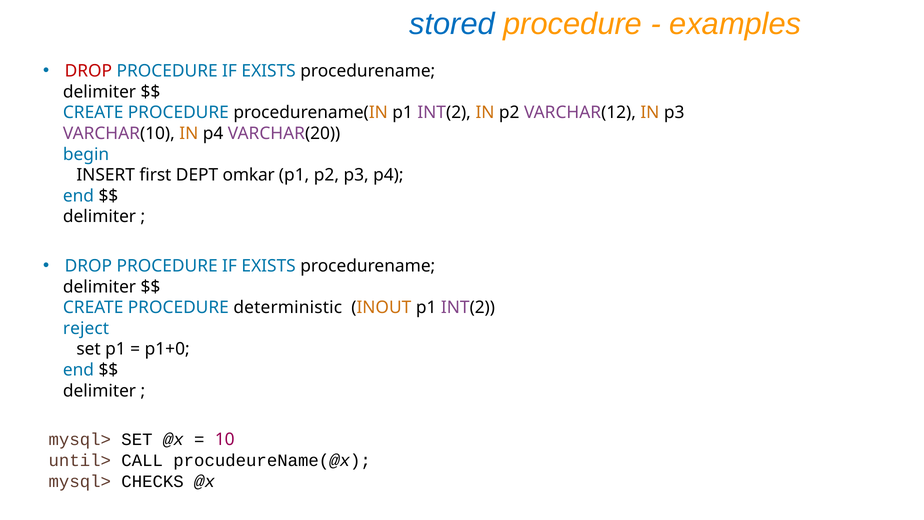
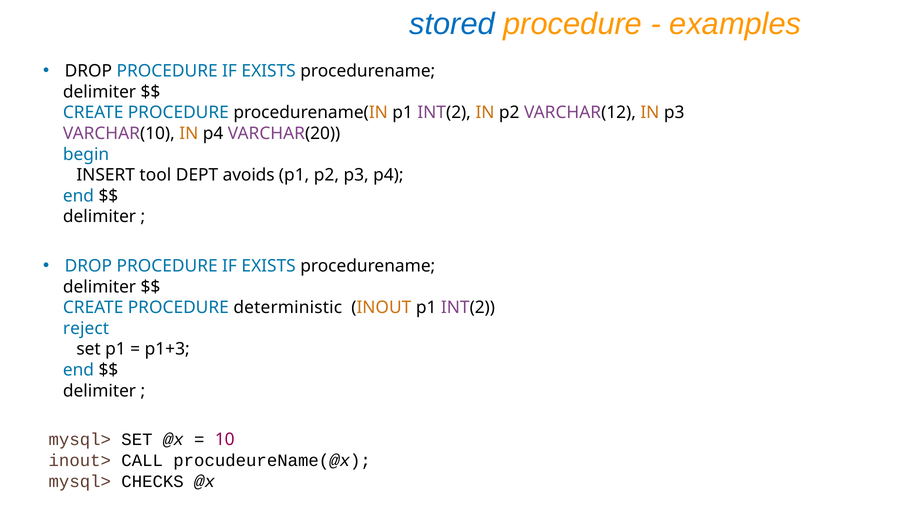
DROP at (88, 71) colour: red -> black
first: first -> tool
omkar: omkar -> avoids
p1+0: p1+0 -> p1+3
until>: until> -> inout>
